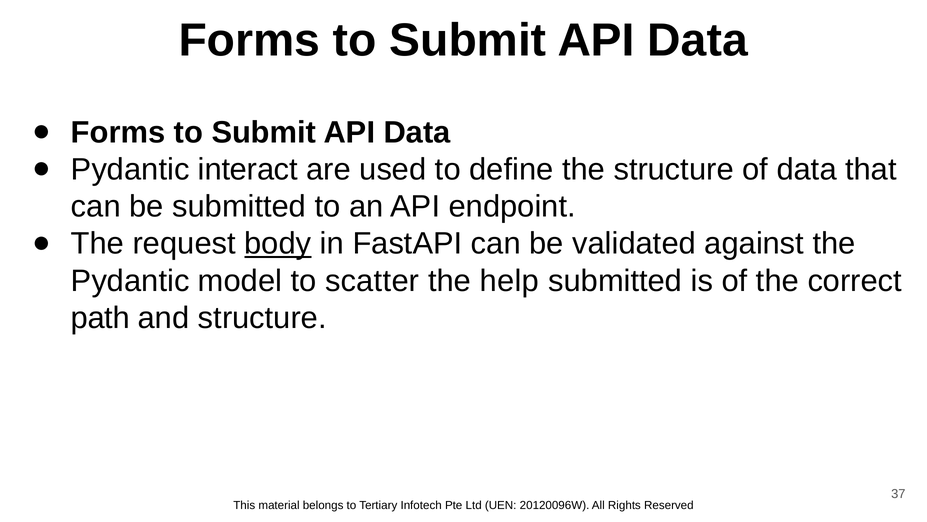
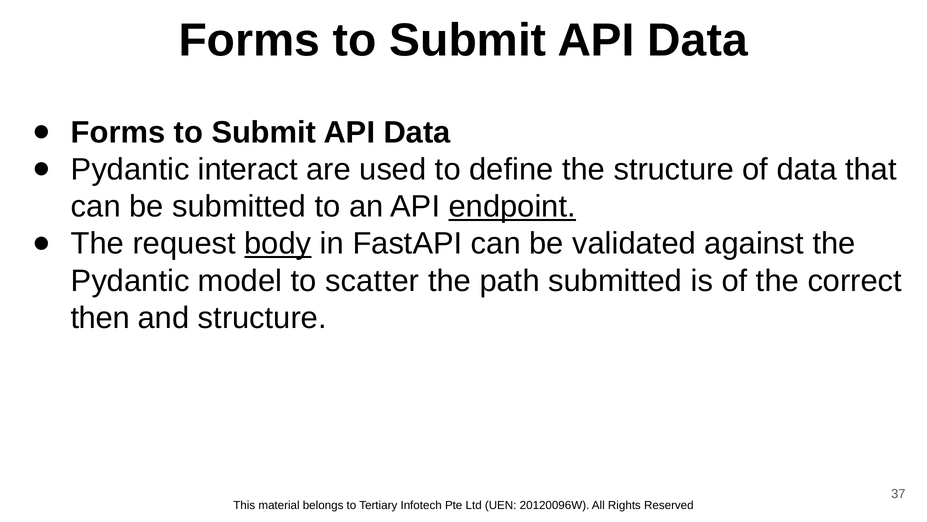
endpoint underline: none -> present
help: help -> path
path: path -> then
